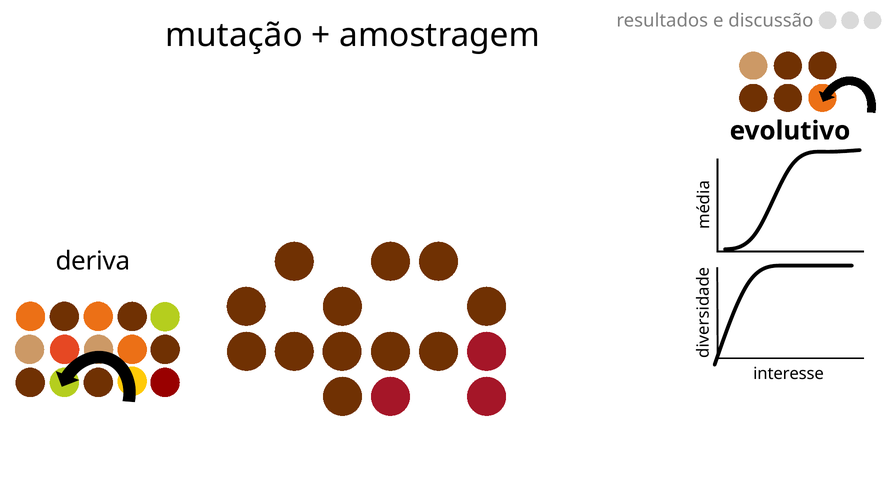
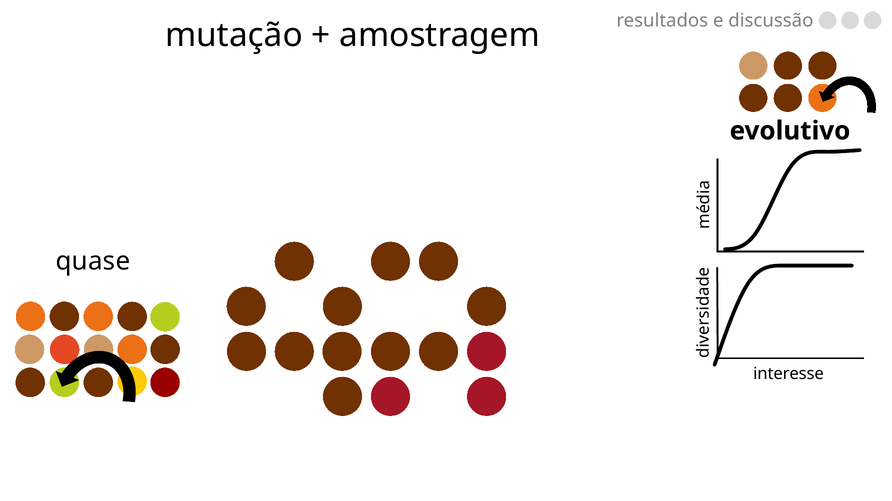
deriva: deriva -> quase
